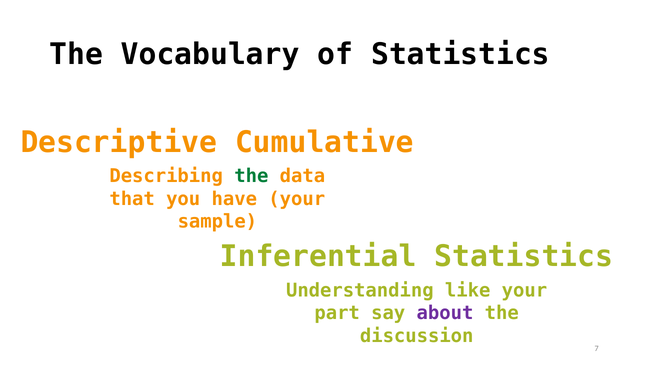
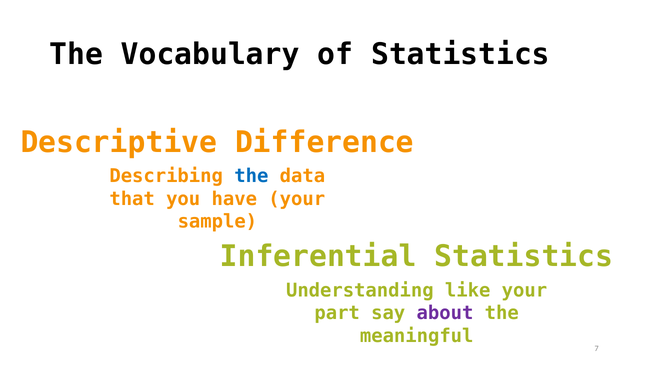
Cumulative: Cumulative -> Difference
the at (251, 176) colour: green -> blue
discussion: discussion -> meaningful
